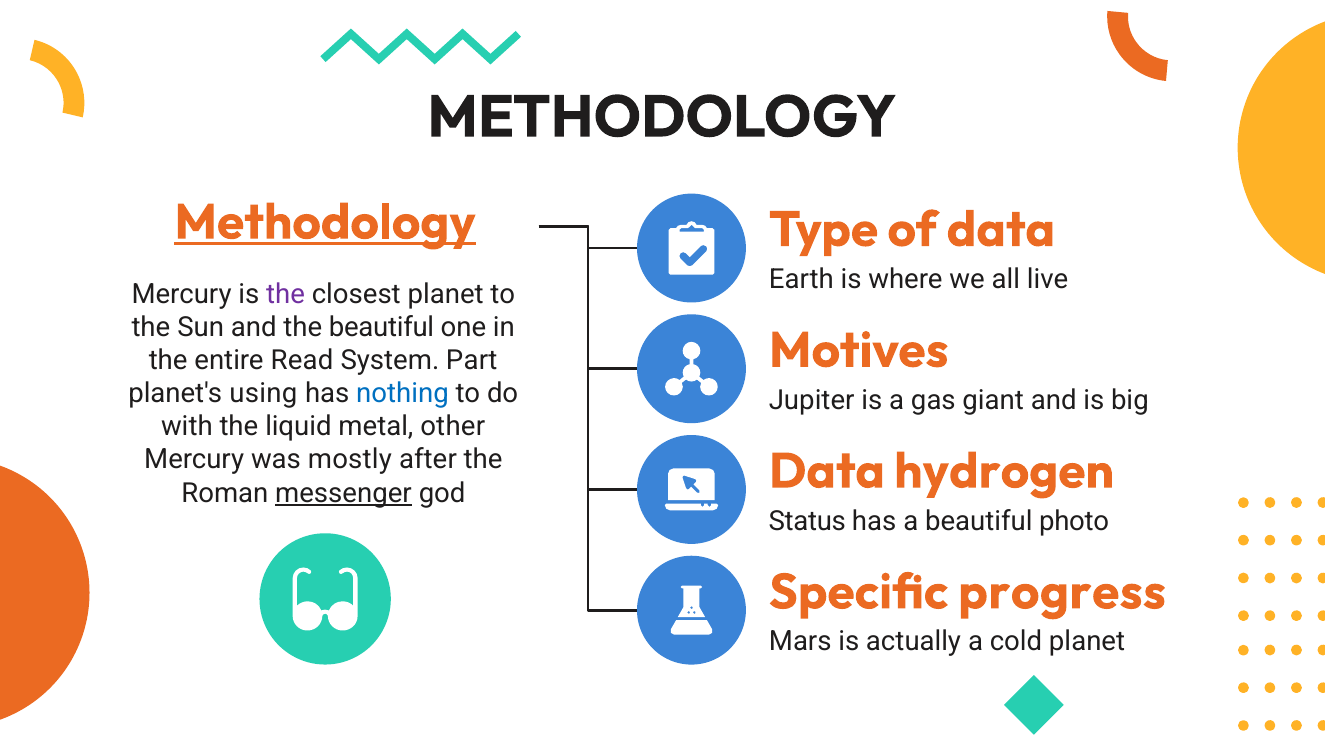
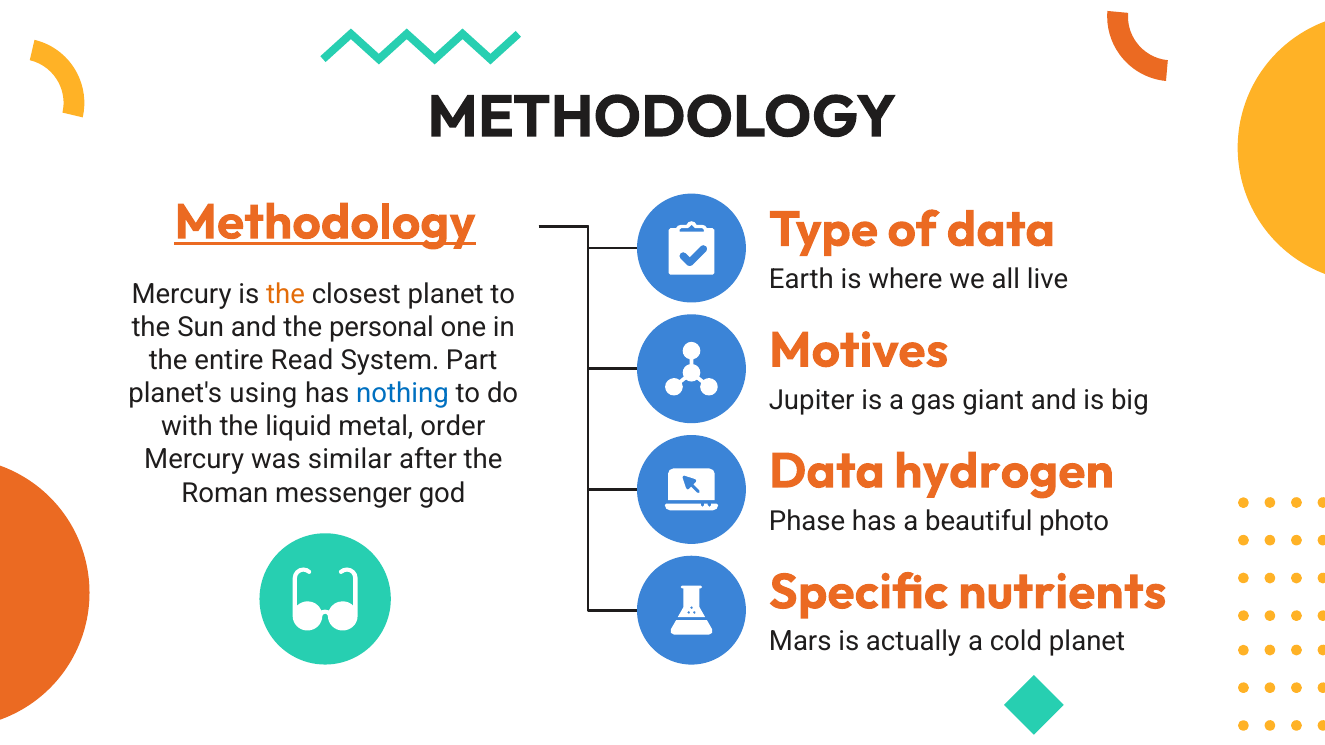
the at (286, 294) colour: purple -> orange
the beautiful: beautiful -> personal
other: other -> order
mostly: mostly -> similar
messenger underline: present -> none
Status: Status -> Phase
progress: progress -> nutrients
